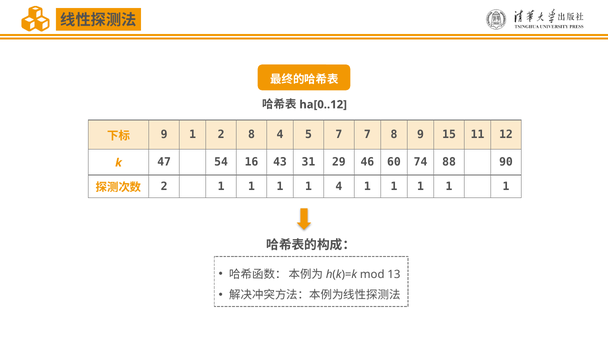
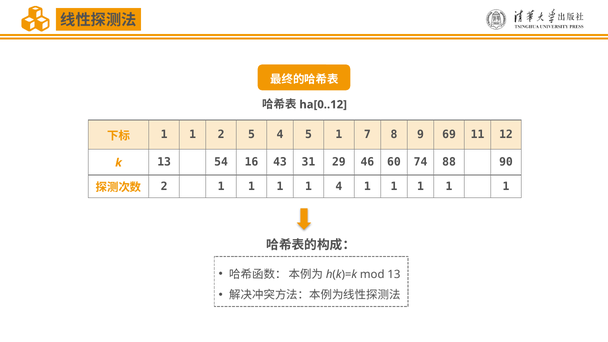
9 at (164, 135): 9 -> 1
2 8: 8 -> 5
5 7: 7 -> 1
15: 15 -> 69
k 47: 47 -> 13
